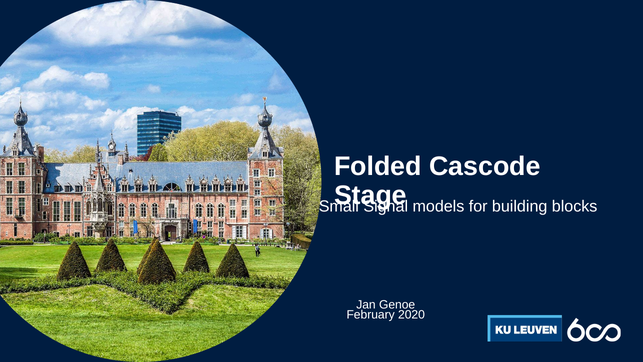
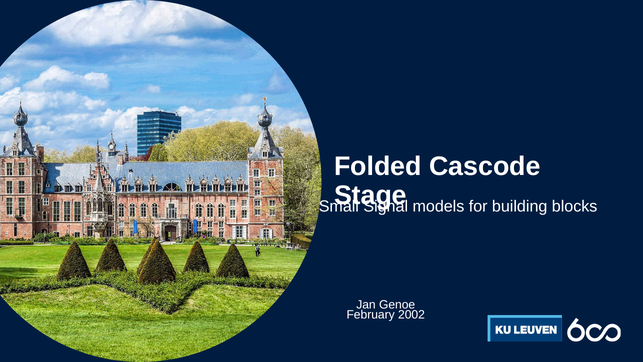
2020: 2020 -> 2002
